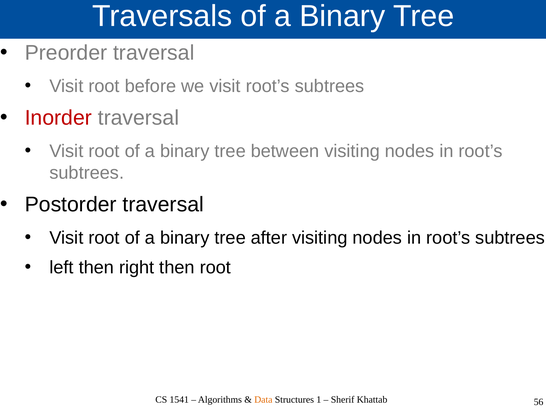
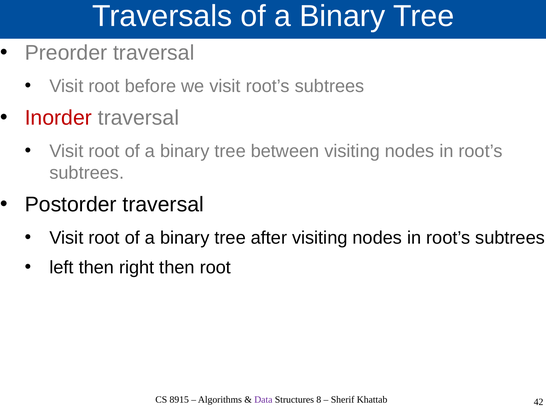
1541: 1541 -> 8915
Data colour: orange -> purple
1: 1 -> 8
56: 56 -> 42
